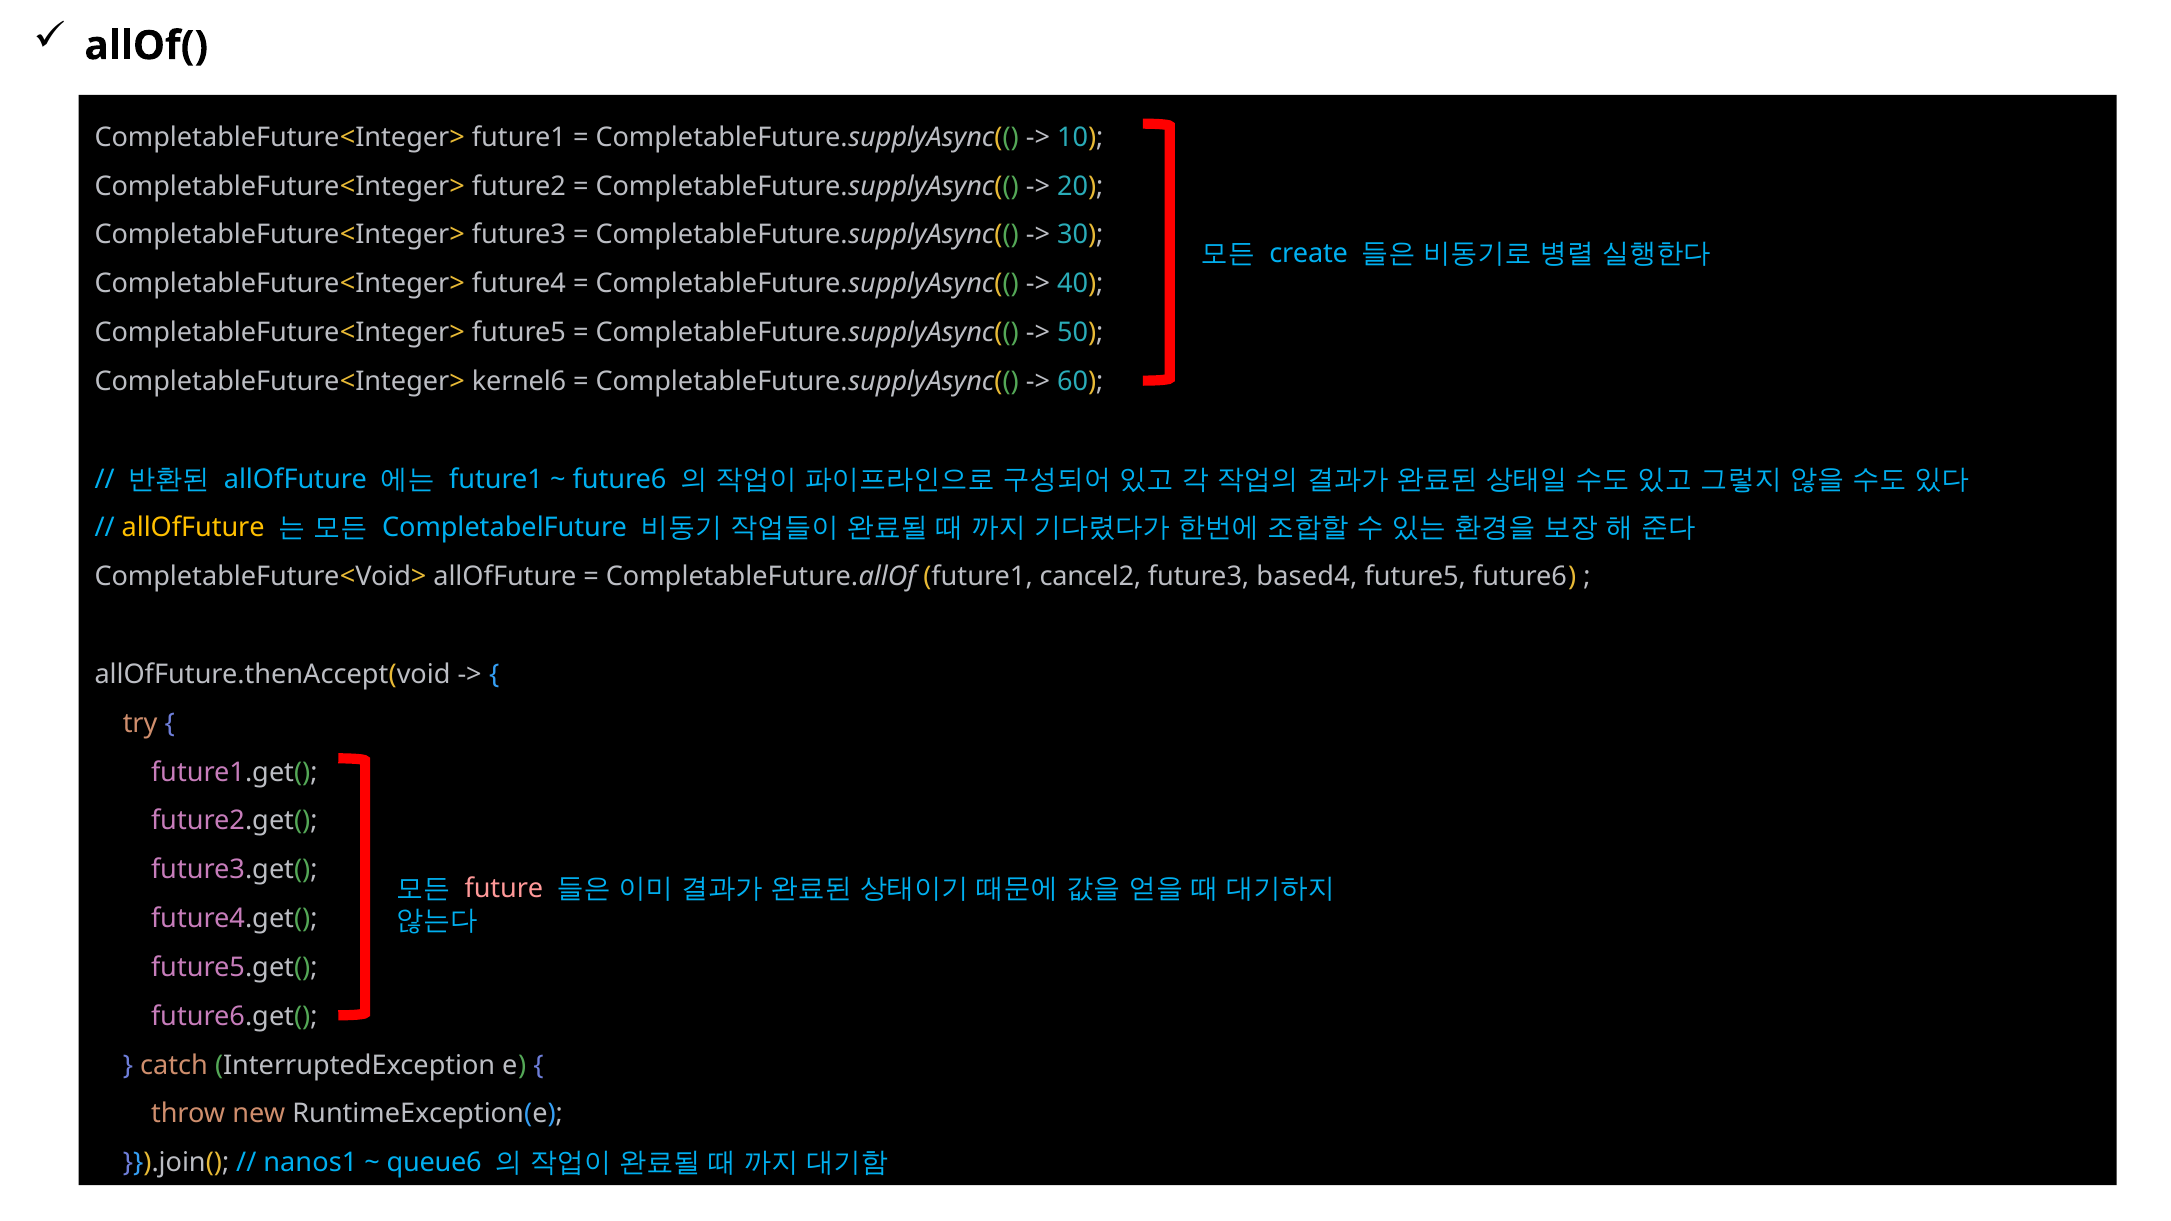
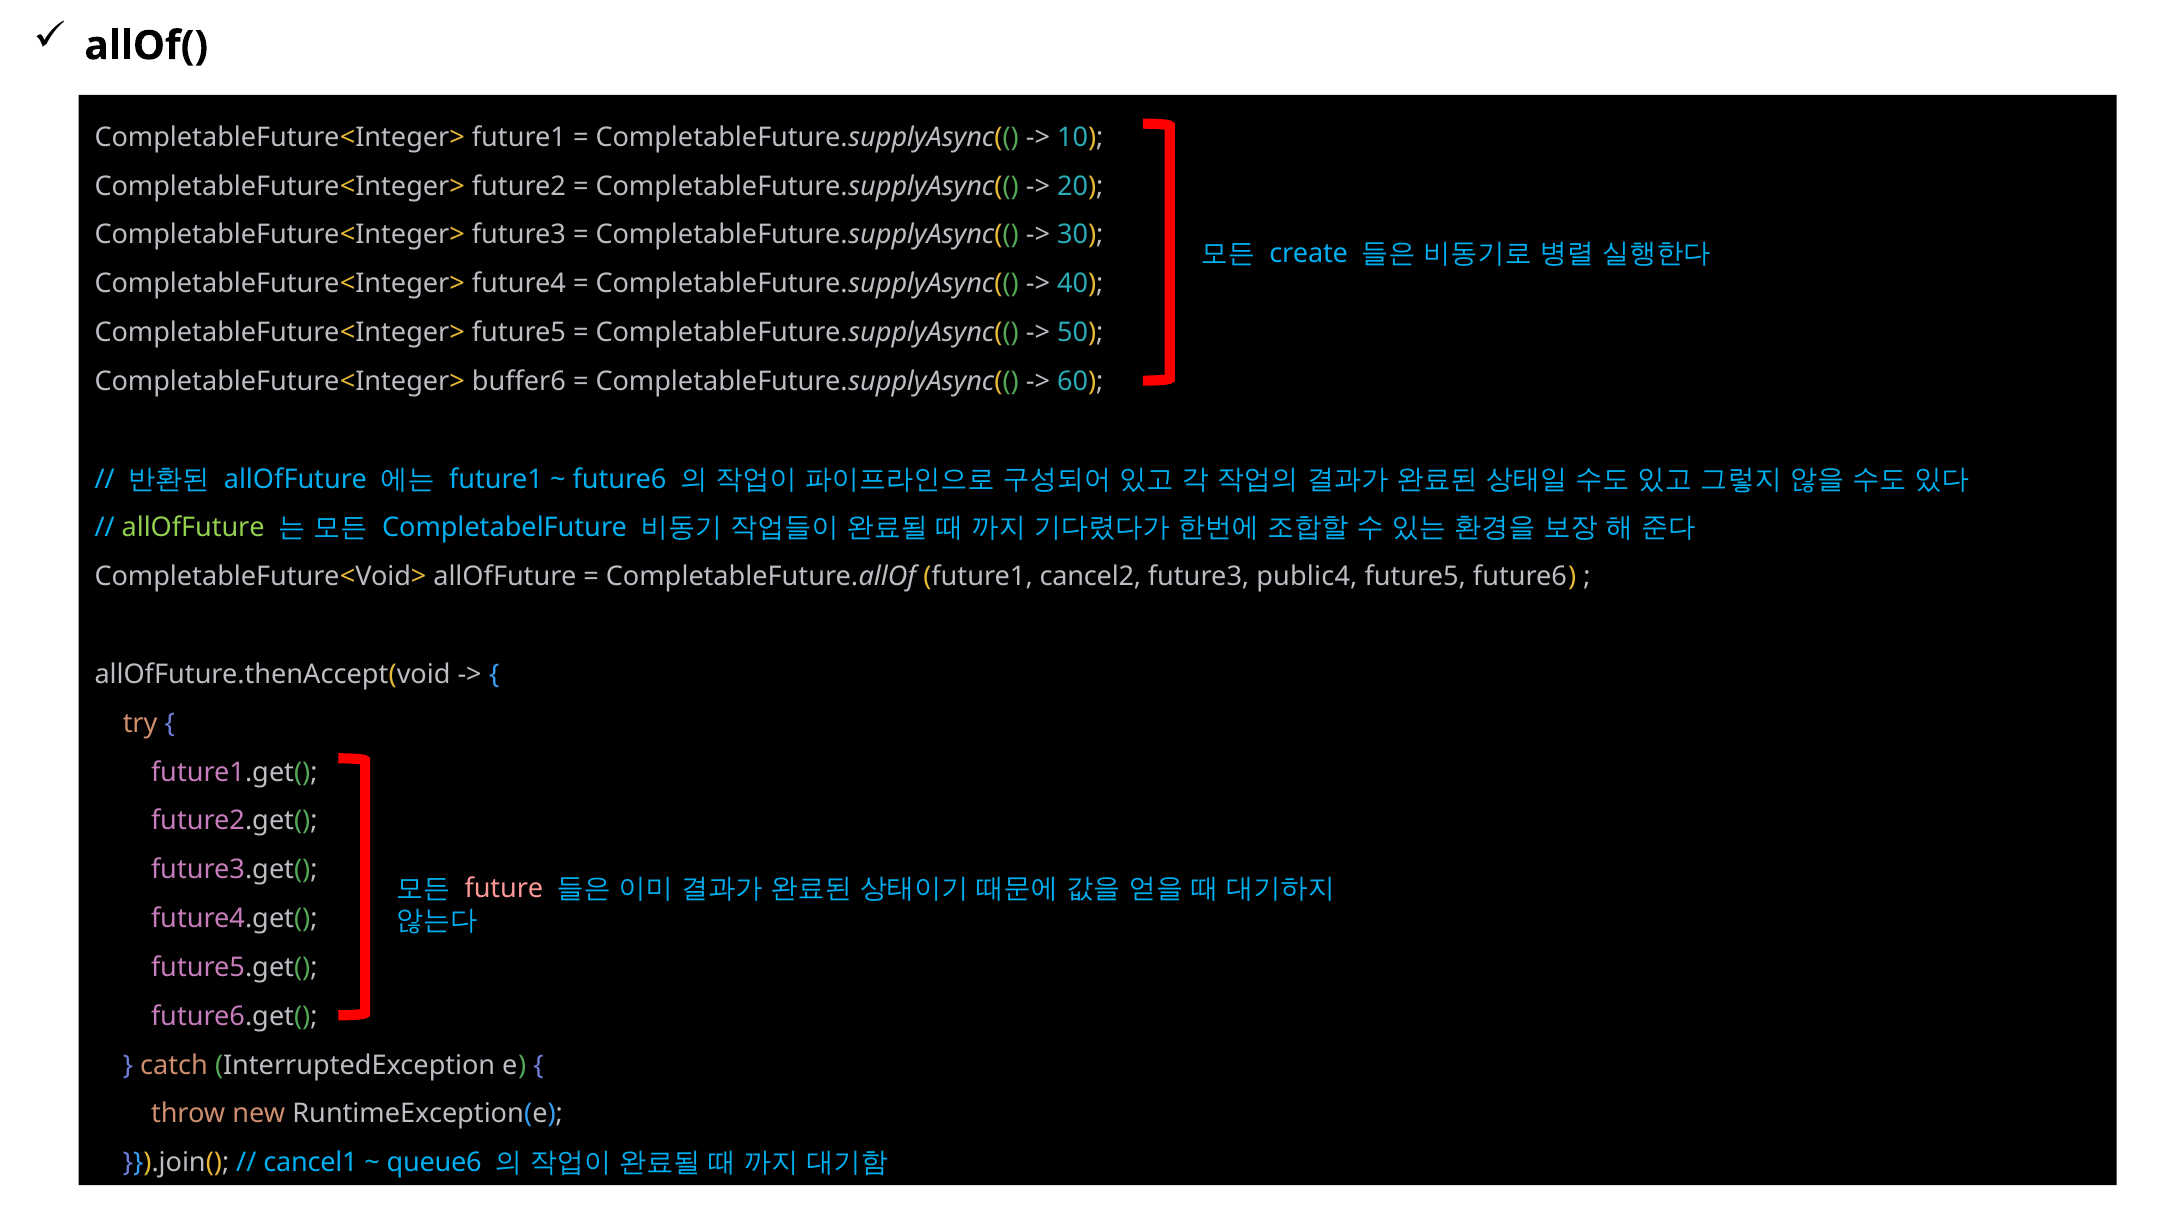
kernel6: kernel6 -> buffer6
allOfFuture at (193, 528) colour: yellow -> light green
based4: based4 -> public4
nanos1: nanos1 -> cancel1
